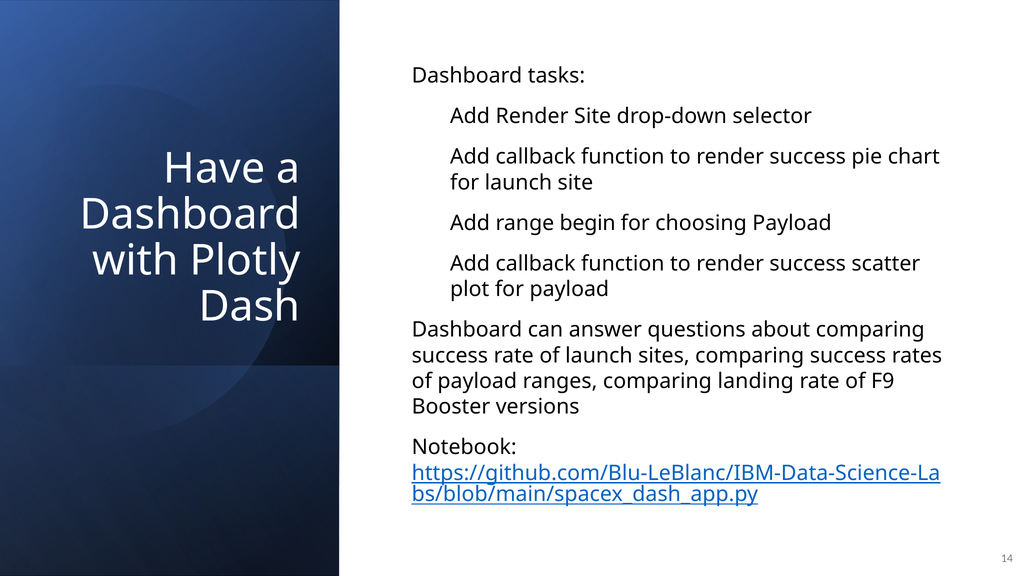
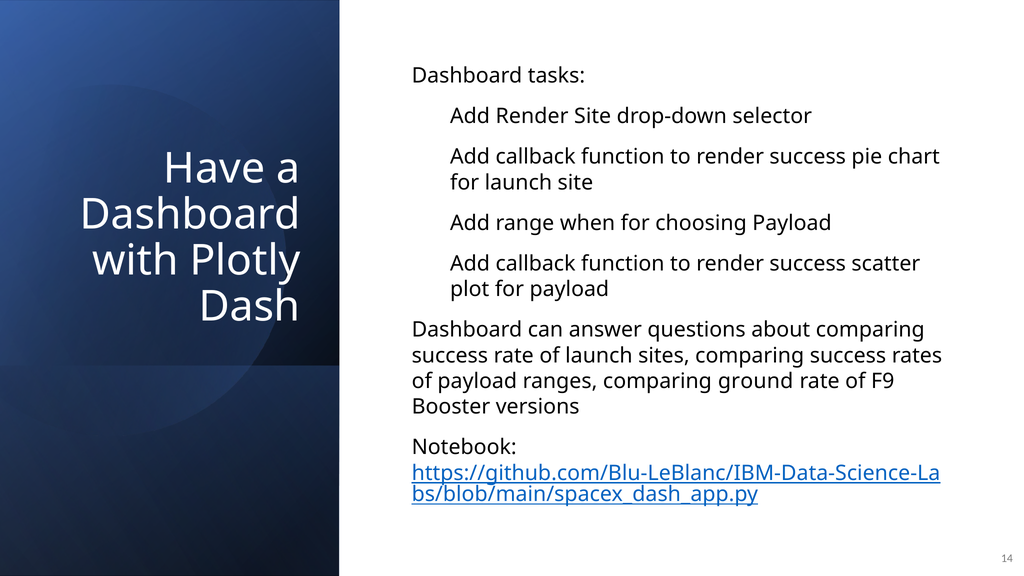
begin: begin -> when
landing: landing -> ground
